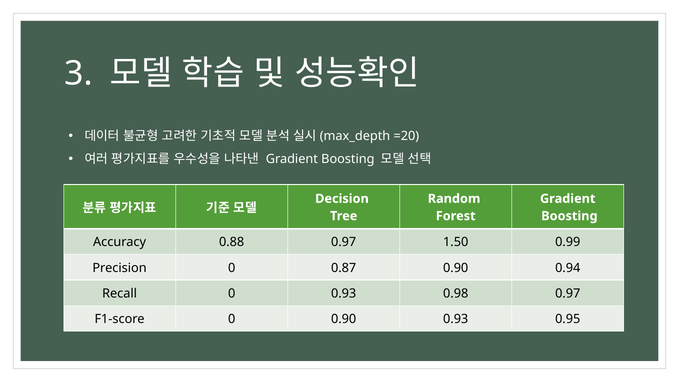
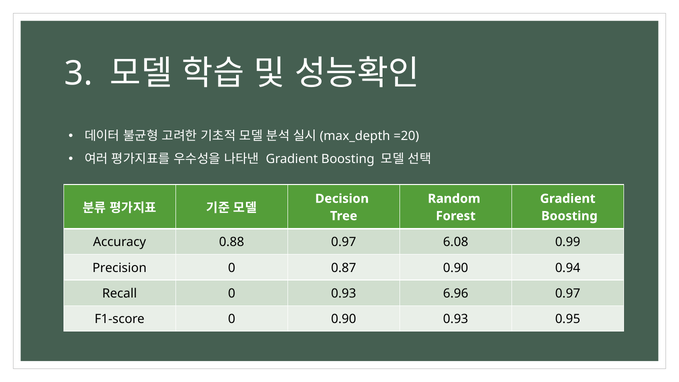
1.50: 1.50 -> 6.08
0.98: 0.98 -> 6.96
